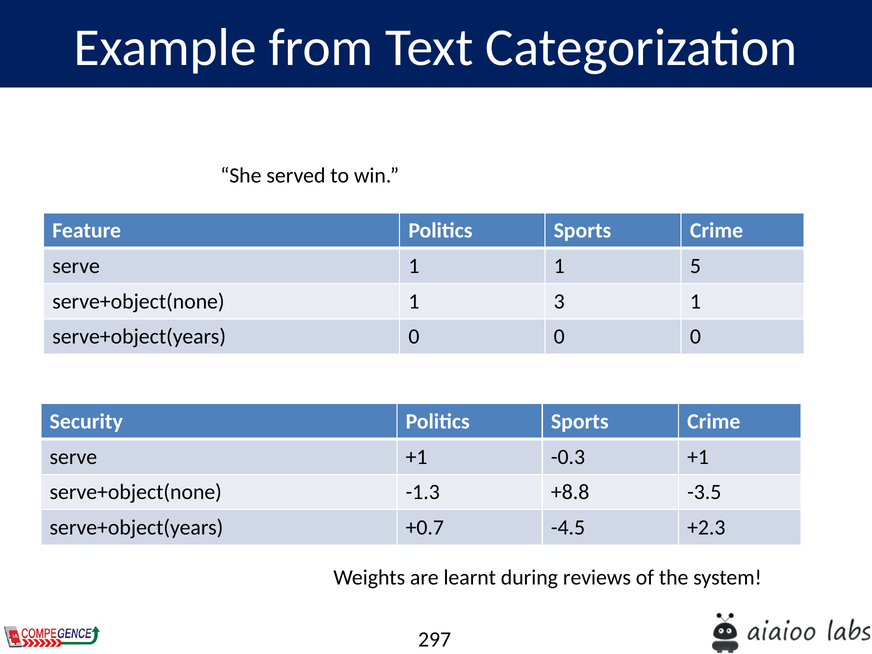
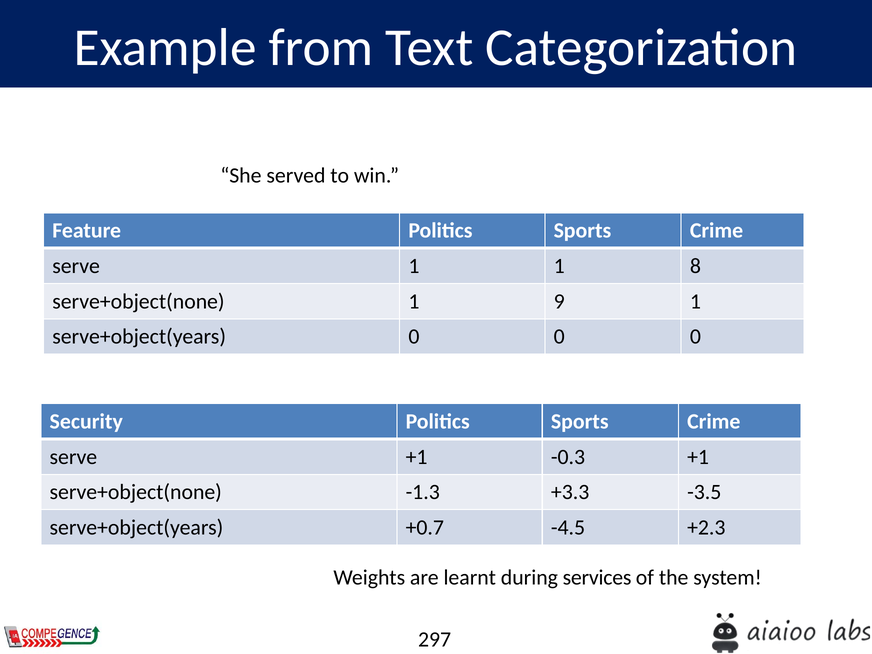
5: 5 -> 8
3: 3 -> 9
+8.8: +8.8 -> +3.3
reviews: reviews -> services
